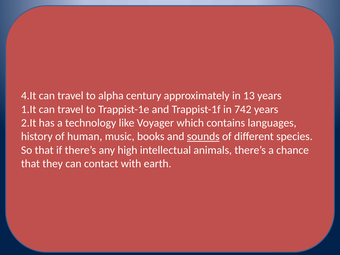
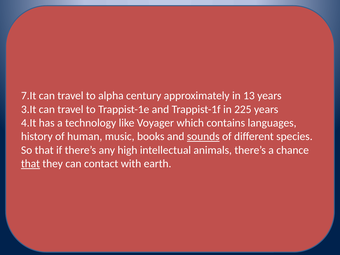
4.It: 4.It -> 7.It
1.It: 1.It -> 3.It
742: 742 -> 225
2.It: 2.It -> 4.It
that at (30, 164) underline: none -> present
